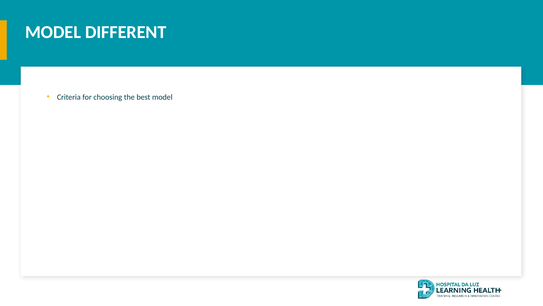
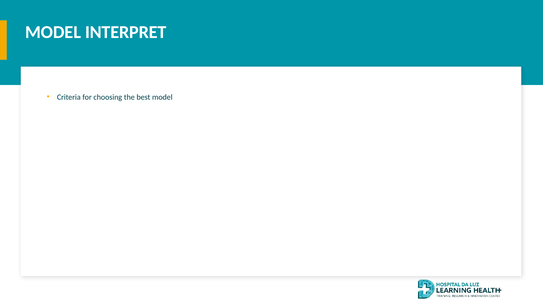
DIFFERENT: DIFFERENT -> INTERPRET
